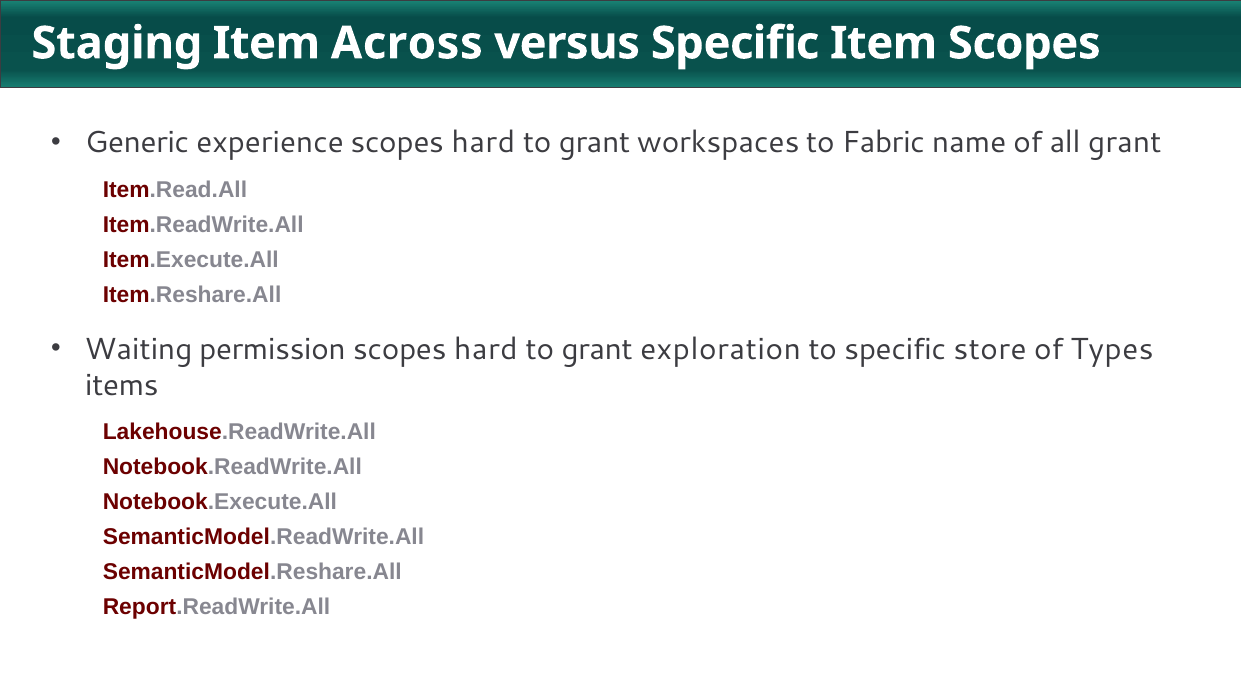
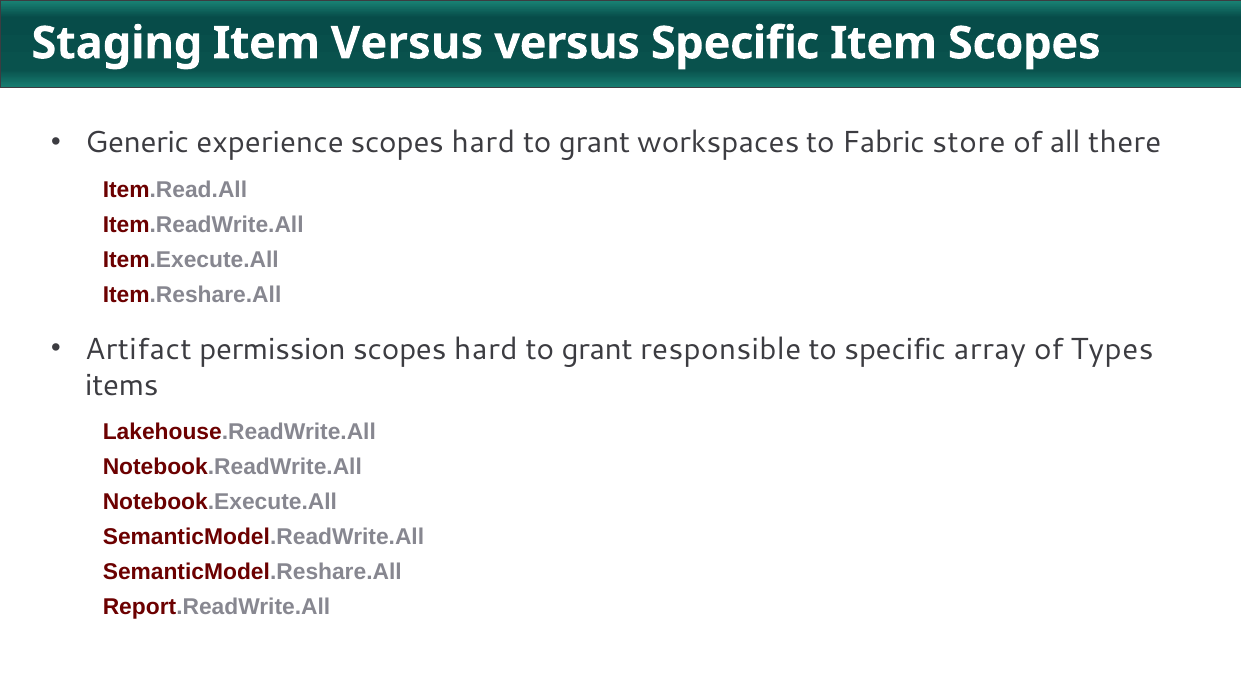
Item Across: Across -> Versus
name: name -> store
all grant: grant -> there
Waiting: Waiting -> Artifact
exploration: exploration -> responsible
store: store -> array
